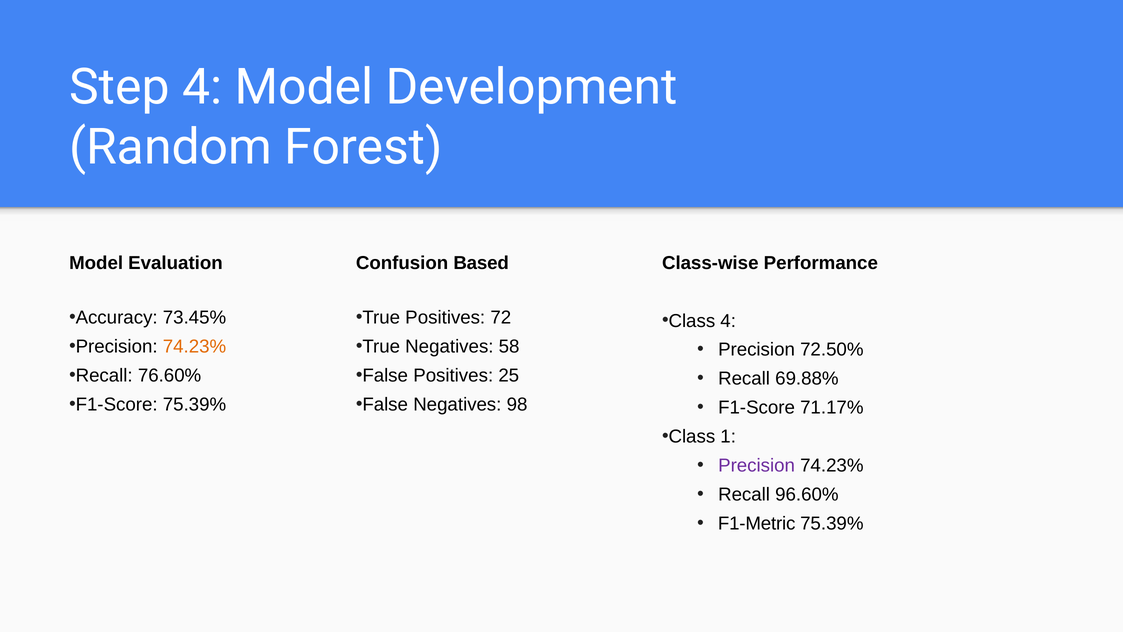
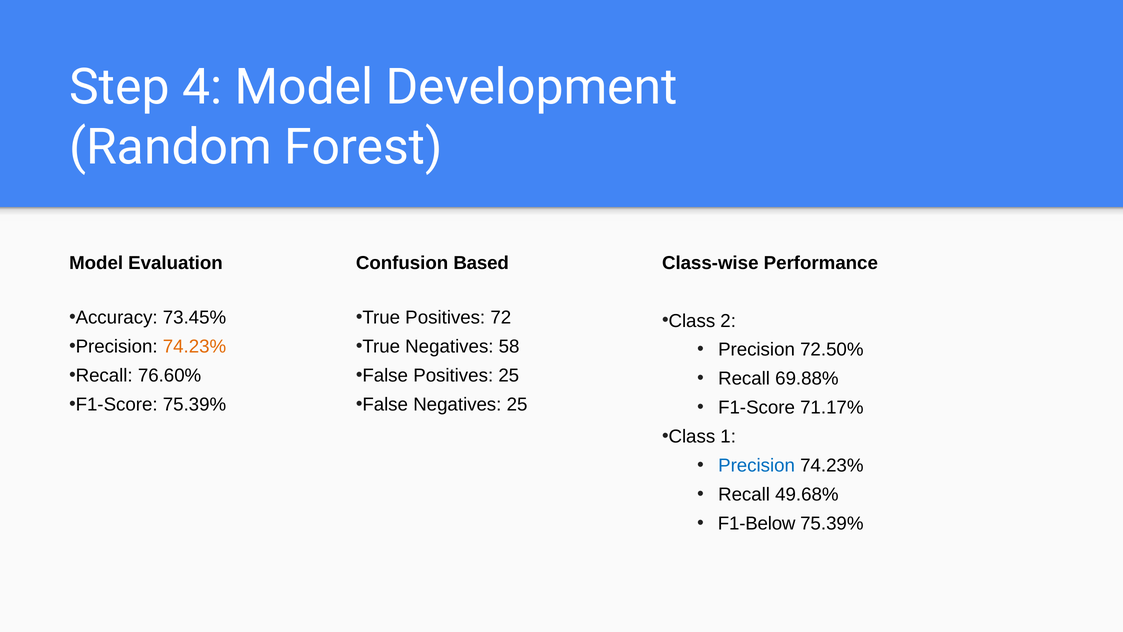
Class 4: 4 -> 2
Negatives 98: 98 -> 25
Precision at (757, 465) colour: purple -> blue
96.60%: 96.60% -> 49.68%
F1-Metric: F1-Metric -> F1-Below
